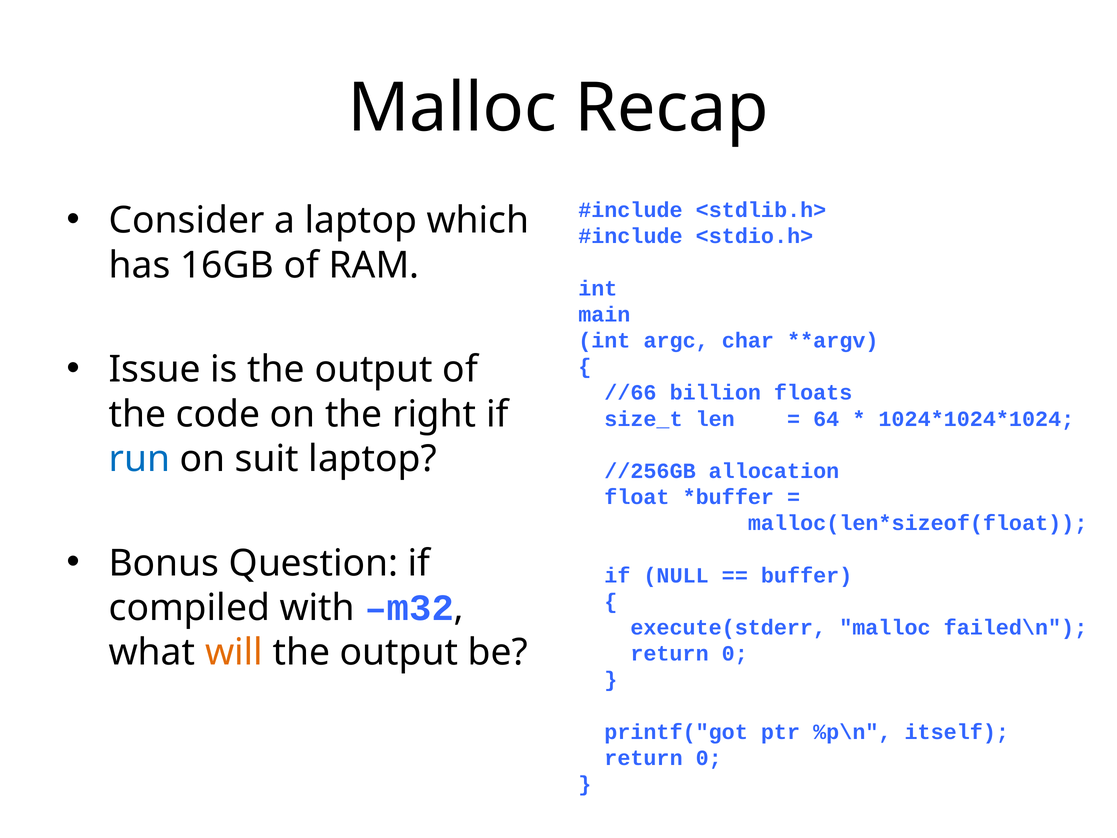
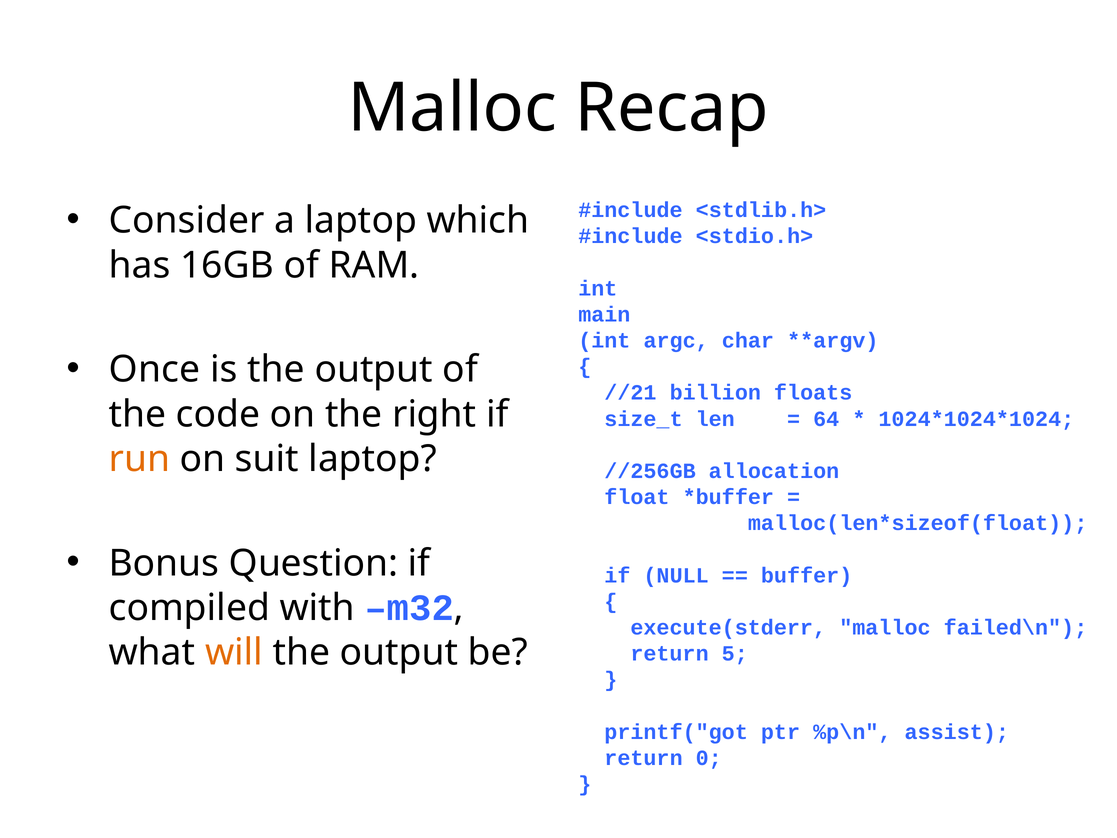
Issue: Issue -> Once
//66: //66 -> //21
run colour: blue -> orange
0 at (735, 653): 0 -> 5
itself: itself -> assist
